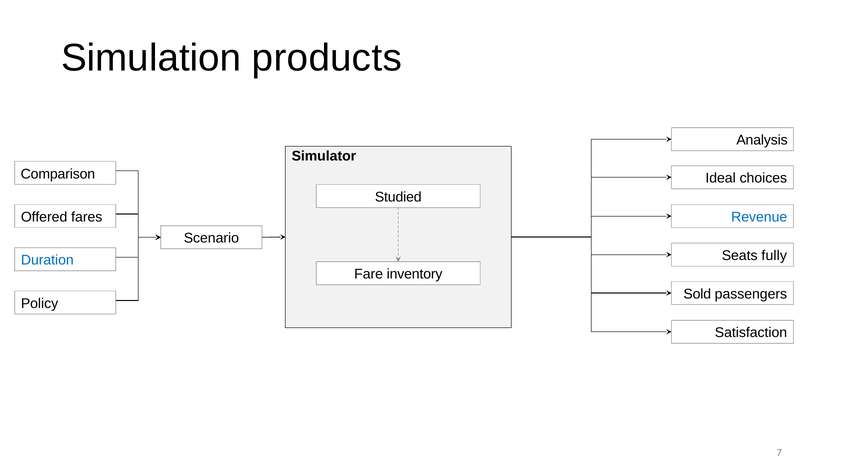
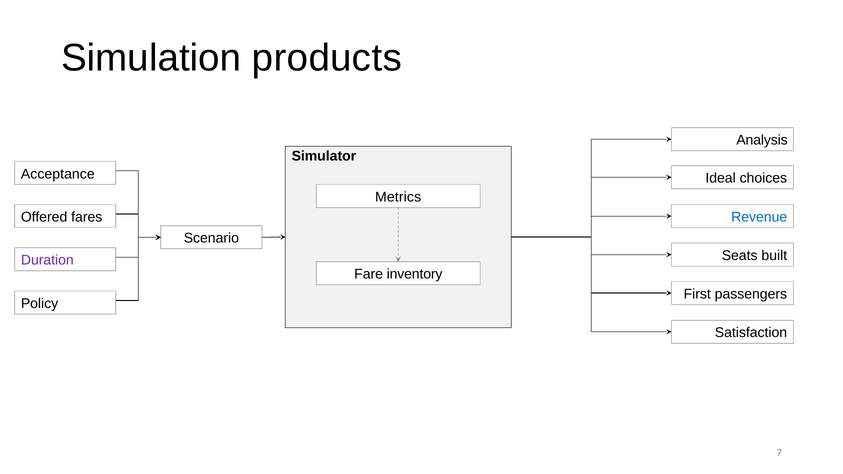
Comparison: Comparison -> Acceptance
Studied: Studied -> Metrics
fully: fully -> built
Duration colour: blue -> purple
Sold: Sold -> First
